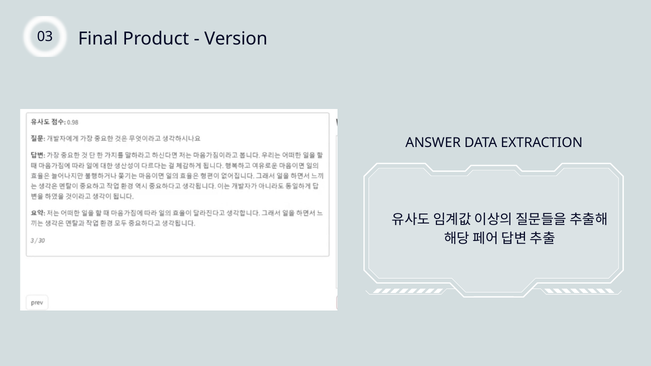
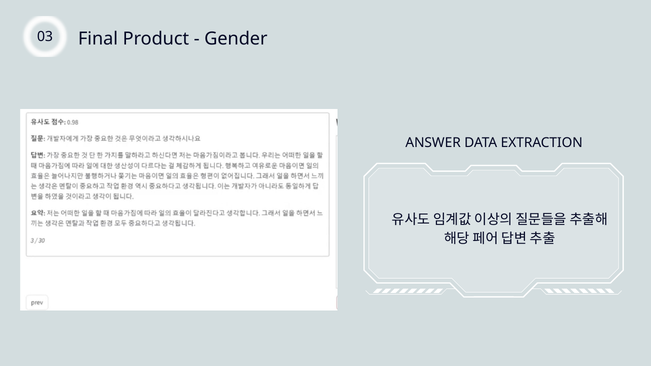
Version: Version -> Gender
